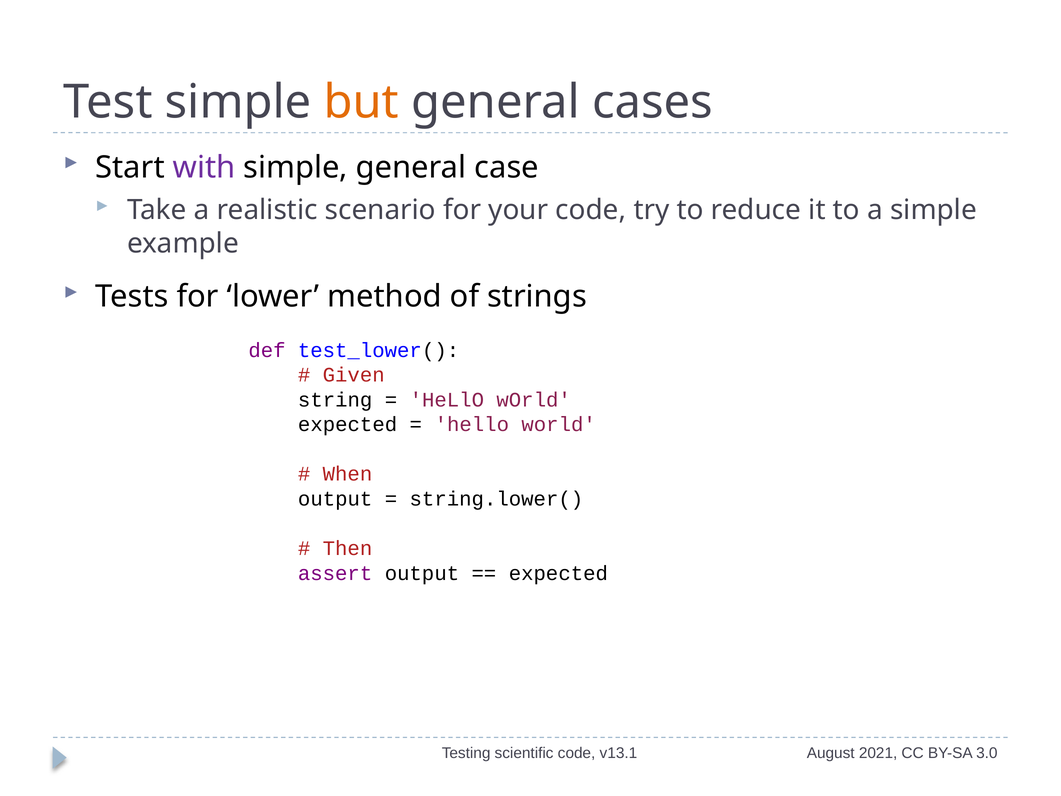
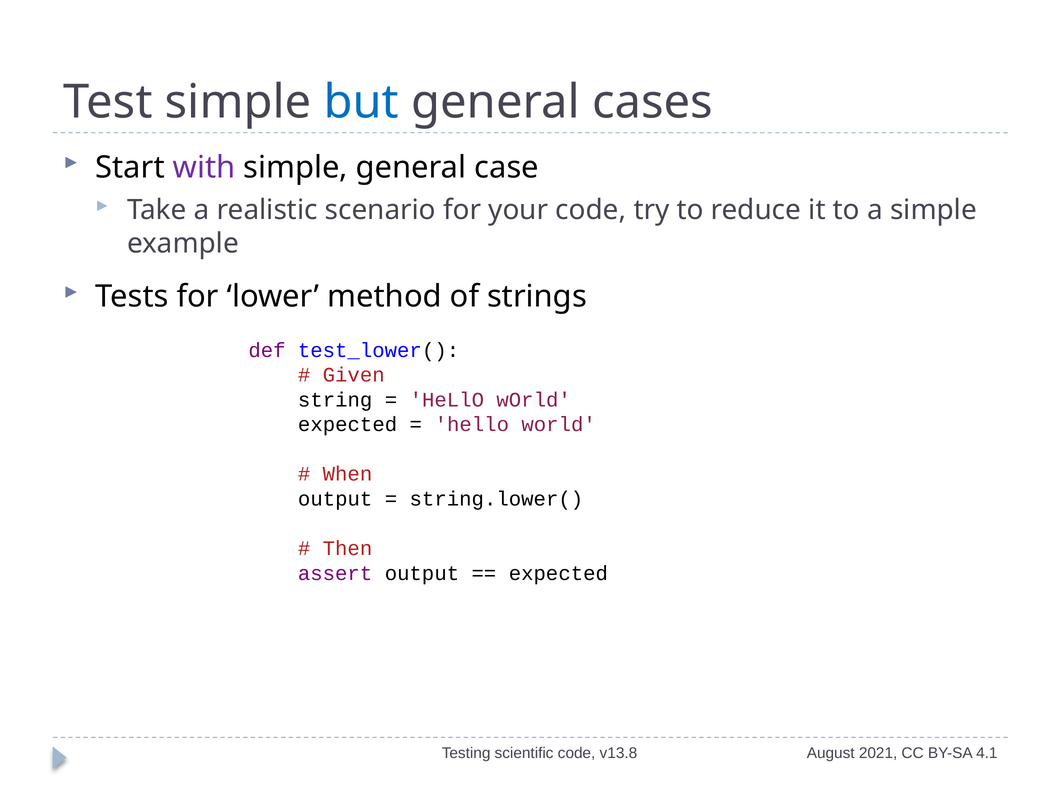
but colour: orange -> blue
v13.1: v13.1 -> v13.8
3.0: 3.0 -> 4.1
